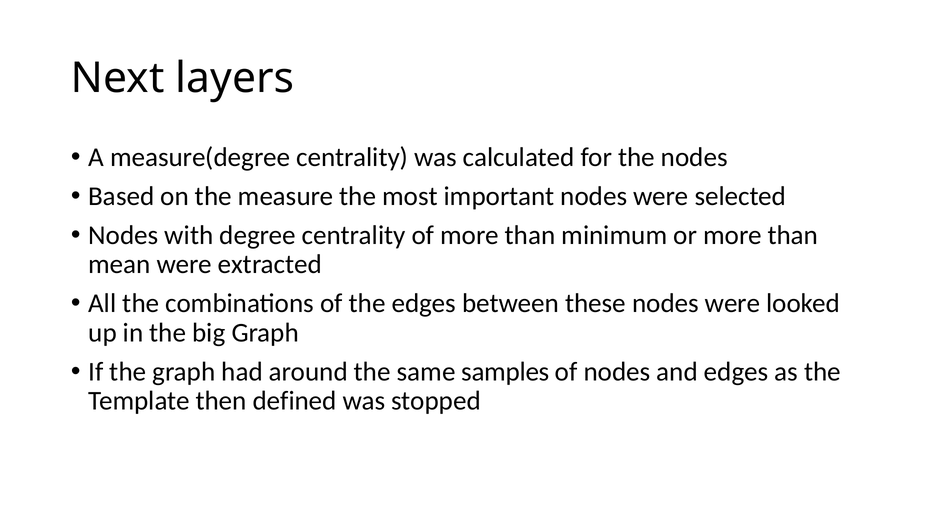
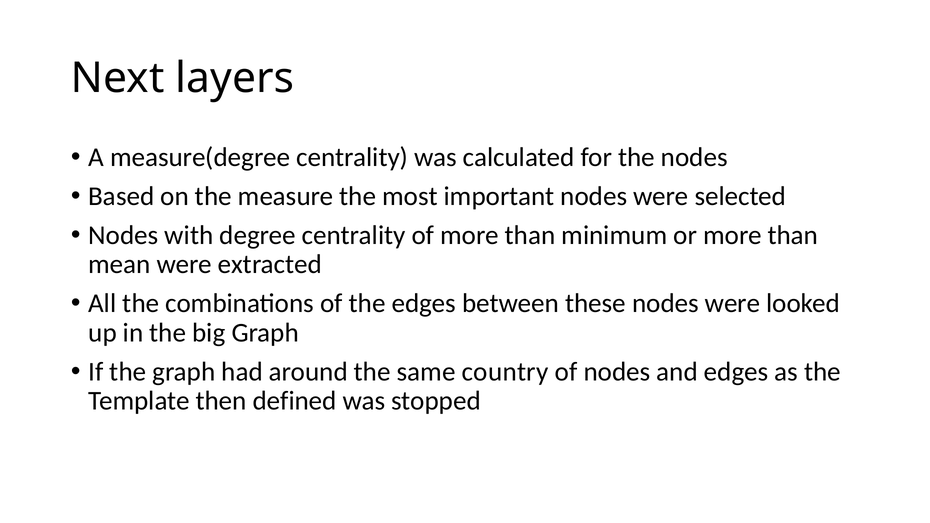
samples: samples -> country
